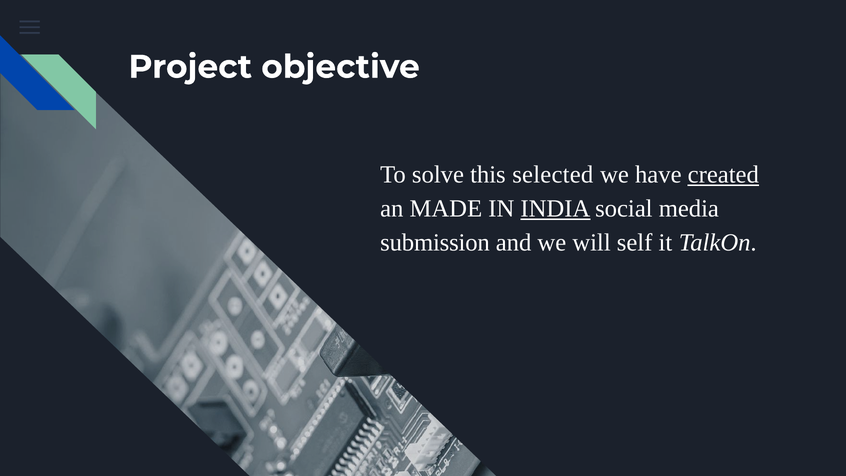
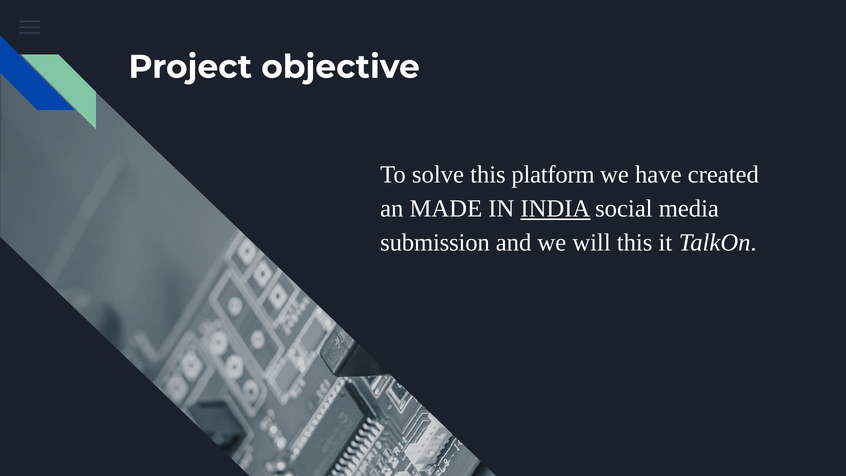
selected: selected -> platform
created underline: present -> none
will self: self -> this
